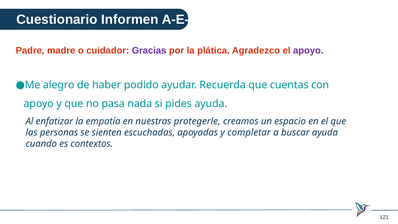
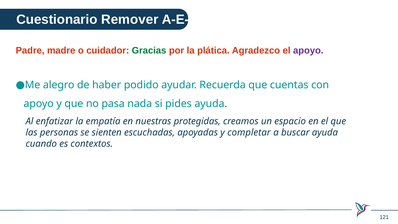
Informen: Informen -> Remover
Gracias colour: purple -> green
protegerle: protegerle -> protegidas
